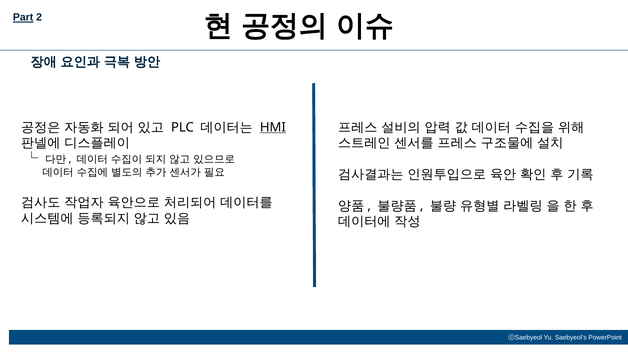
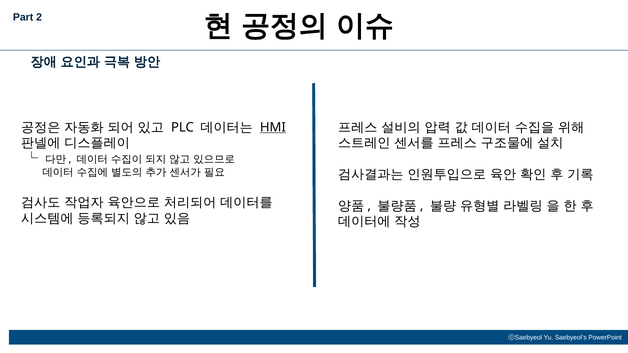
Part underline: present -> none
